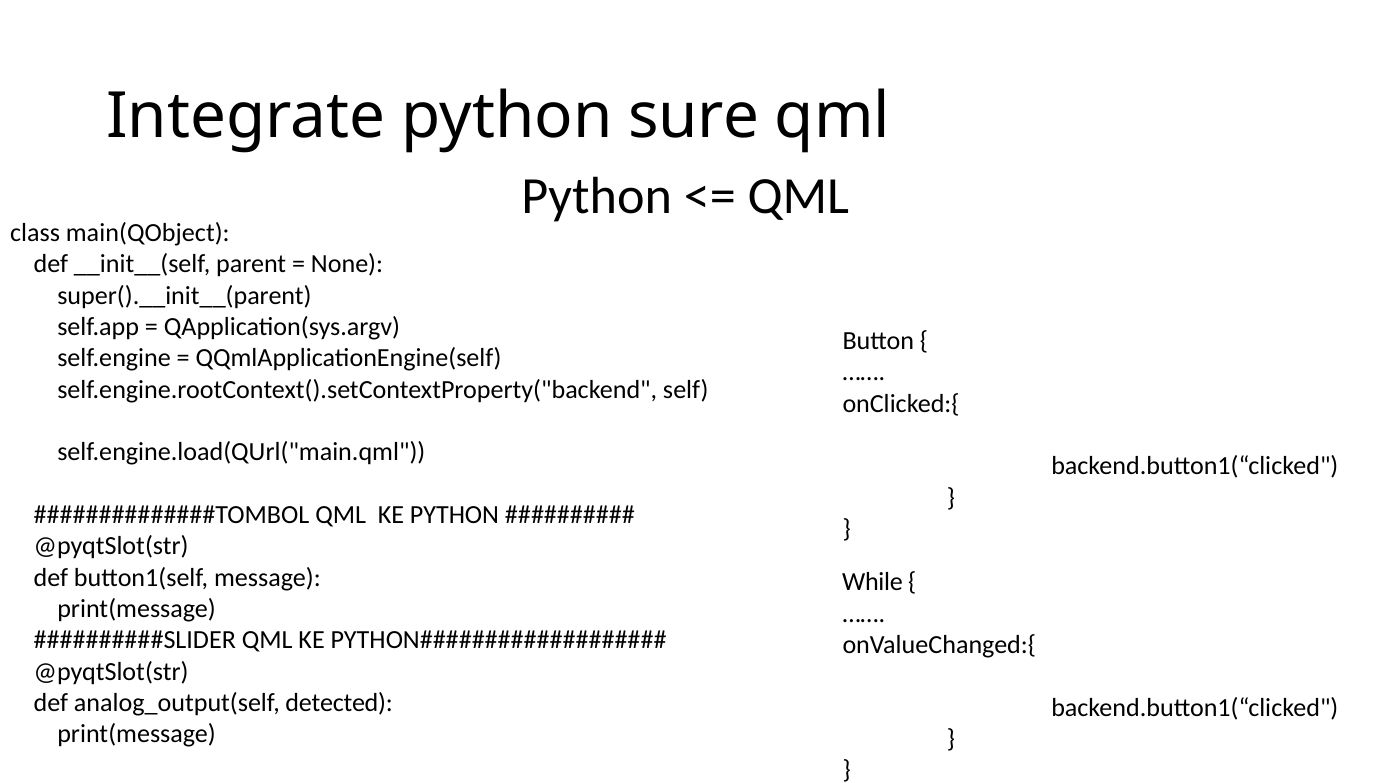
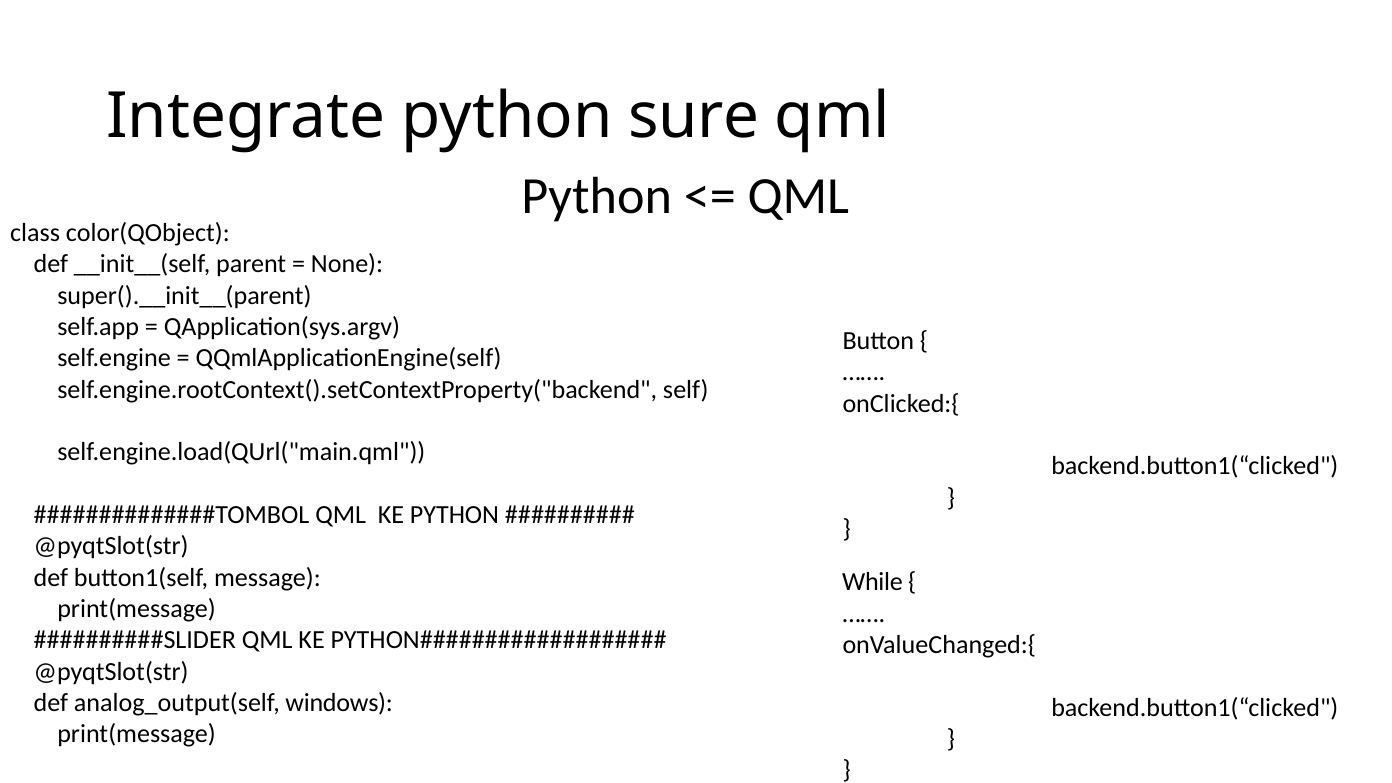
main(QObject: main(QObject -> color(QObject
detected: detected -> windows
